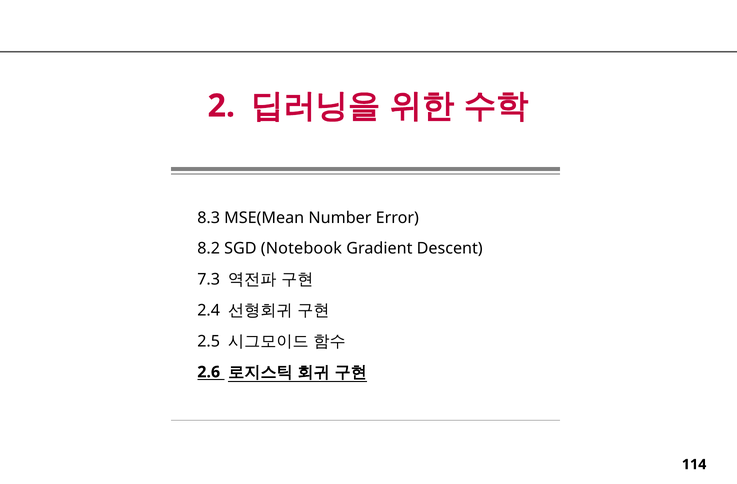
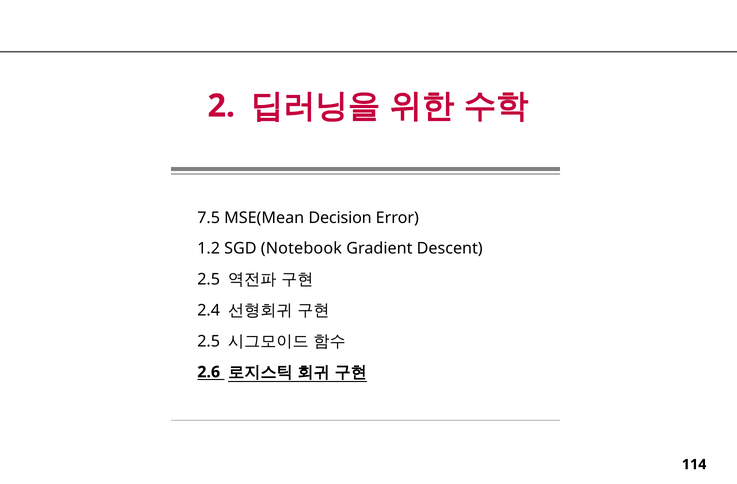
8.3: 8.3 -> 7.5
Number: Number -> Decision
8.2: 8.2 -> 1.2
7.3 at (209, 280): 7.3 -> 2.5
